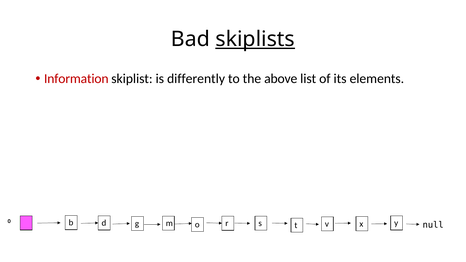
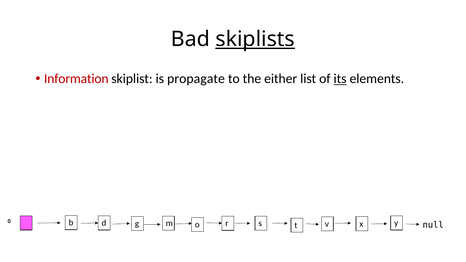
differently: differently -> propagate
above: above -> either
its underline: none -> present
